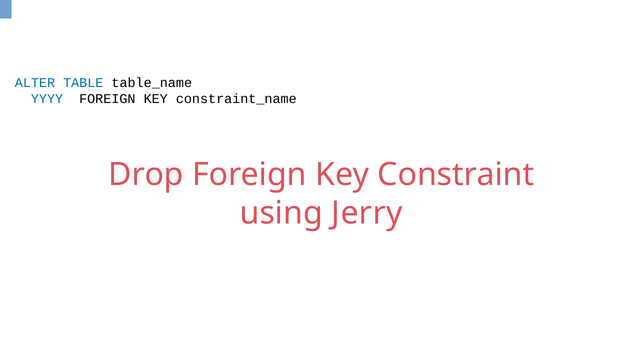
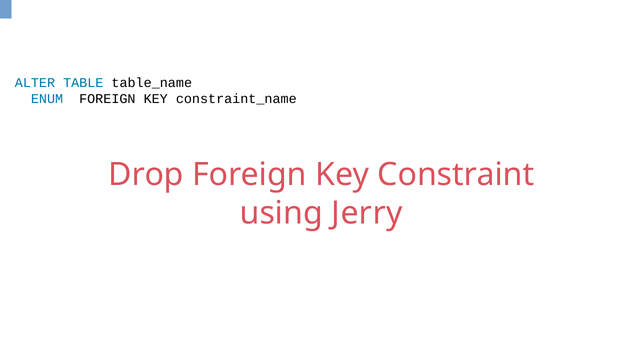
YYYY: YYYY -> ENUM
